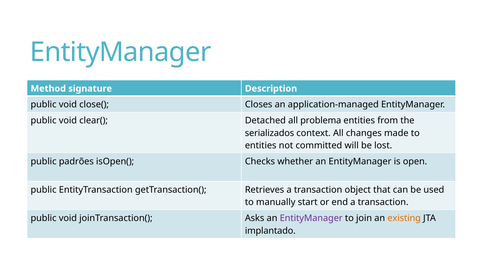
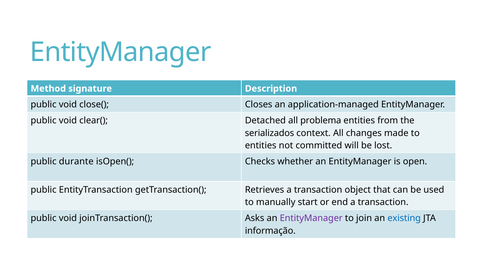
padrões: padrões -> durante
existing colour: orange -> blue
implantado: implantado -> informação
